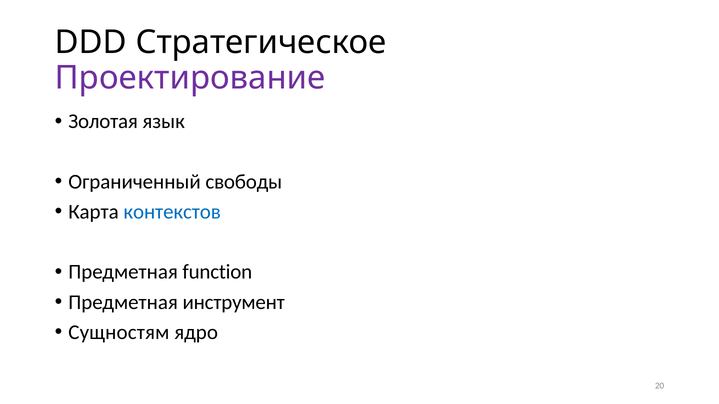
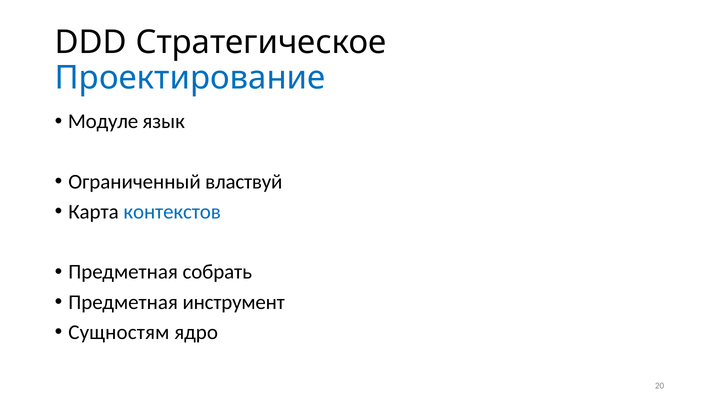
Проектирование colour: purple -> blue
Золотая: Золотая -> Модуле
свободы: свободы -> властвуй
function: function -> собрать
